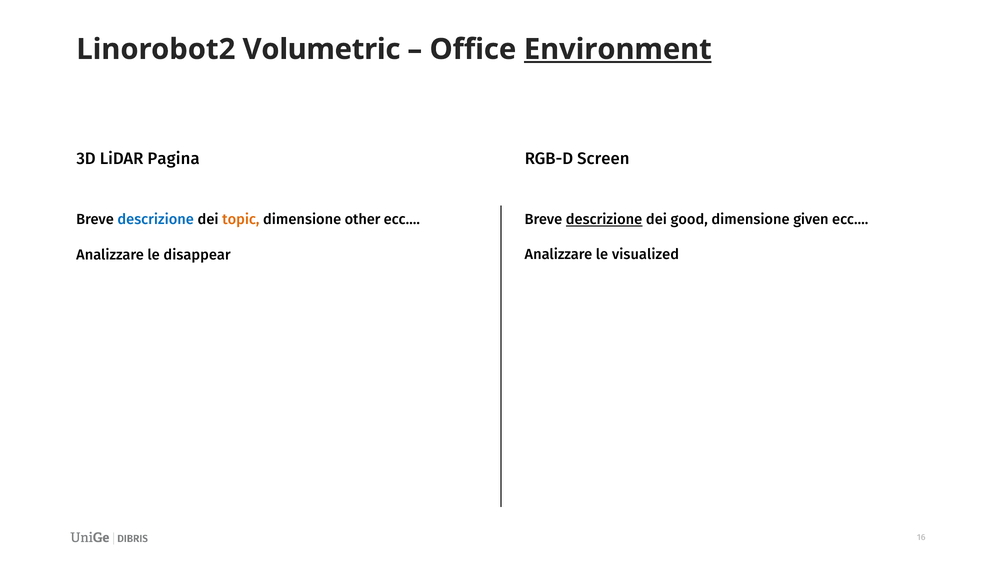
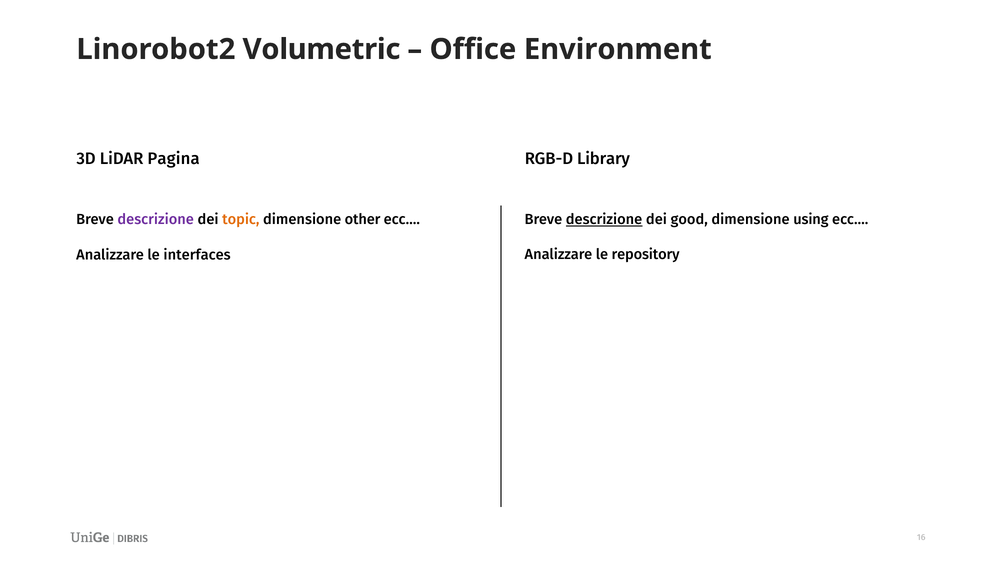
Environment underline: present -> none
Screen: Screen -> Library
descrizione at (156, 220) colour: blue -> purple
given: given -> using
disappear: disappear -> interfaces
visualized: visualized -> repository
